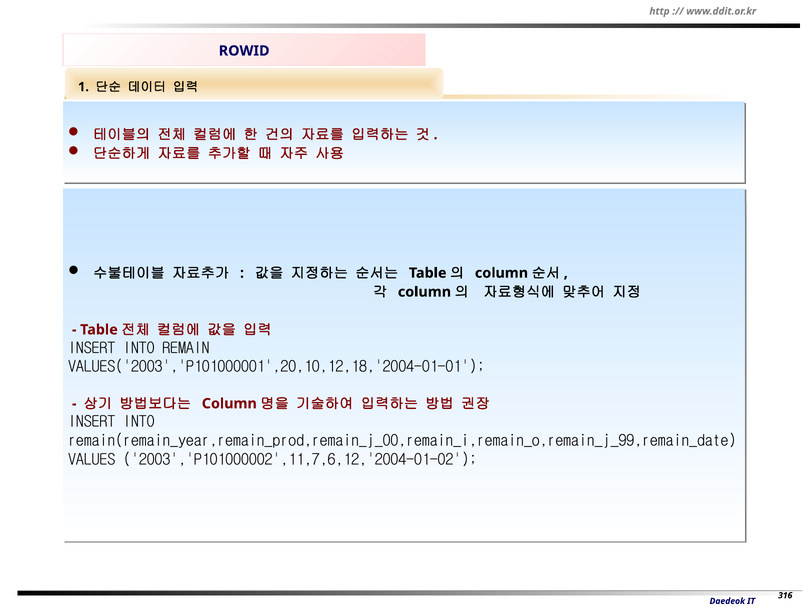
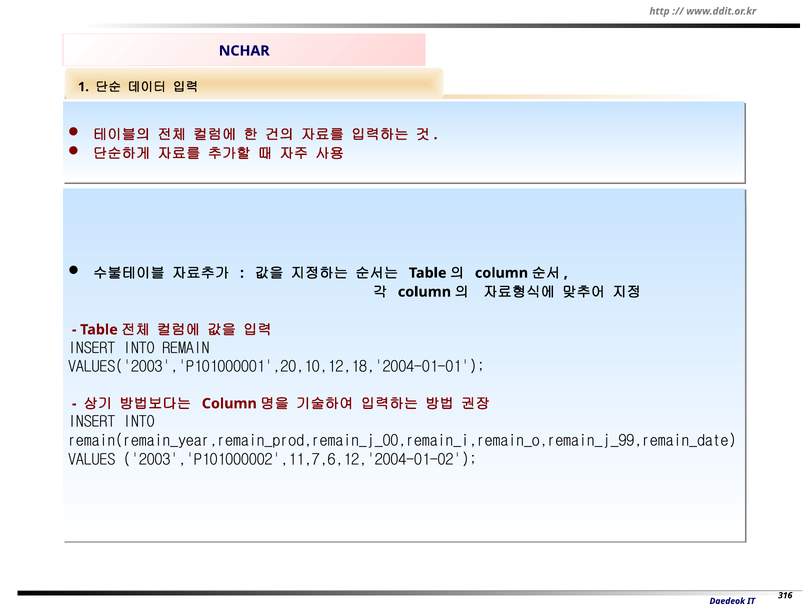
ROWID: ROWID -> NCHAR
